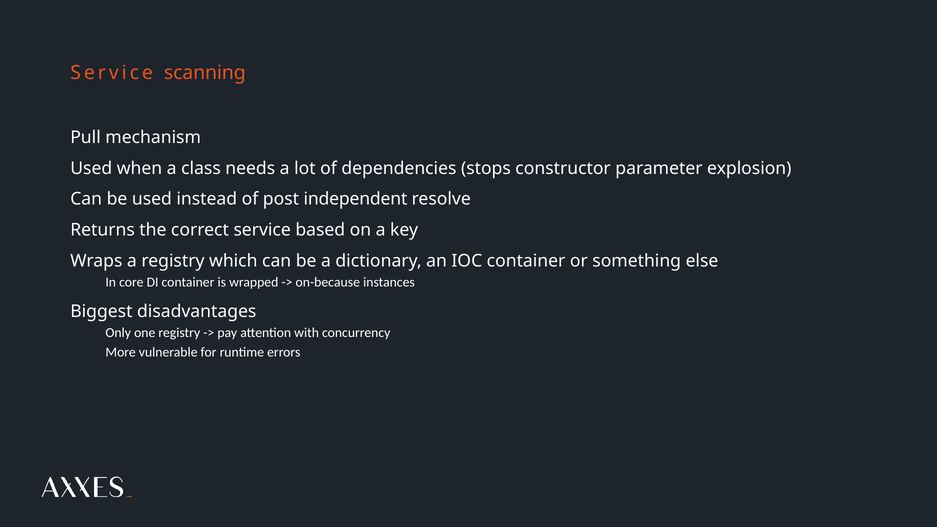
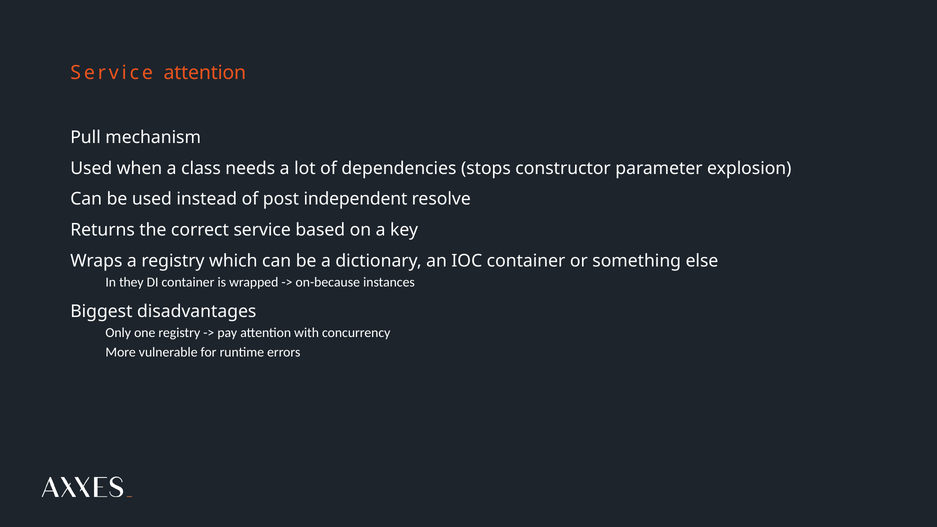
Service scanning: scanning -> attention
core: core -> they
